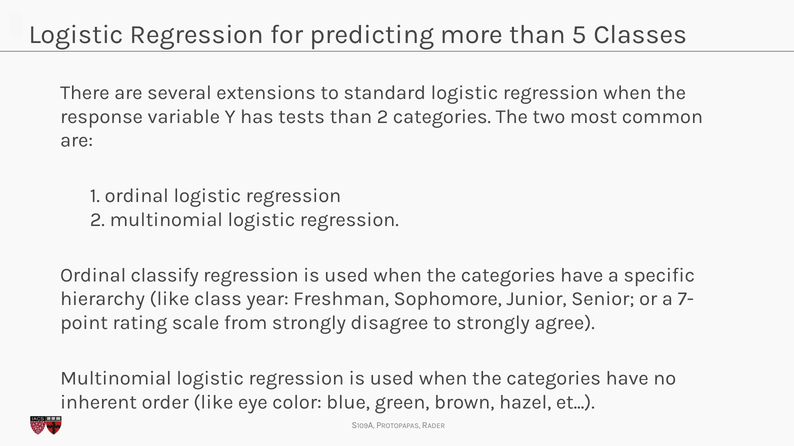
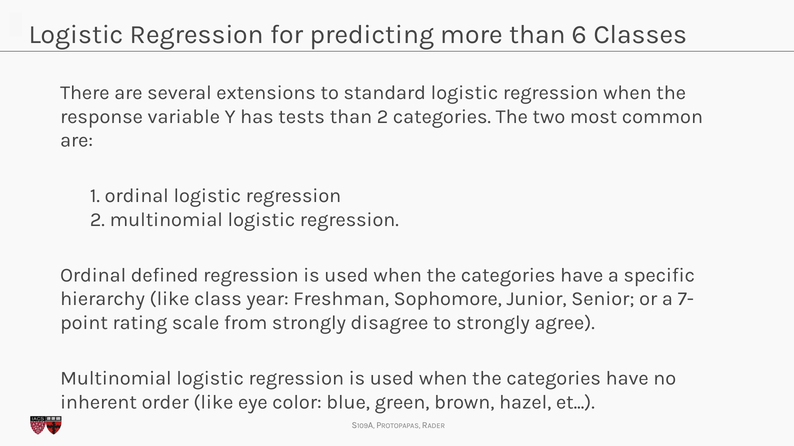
5: 5 -> 6
classify: classify -> defined
